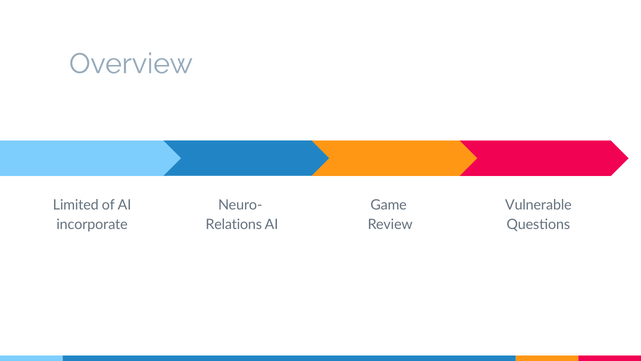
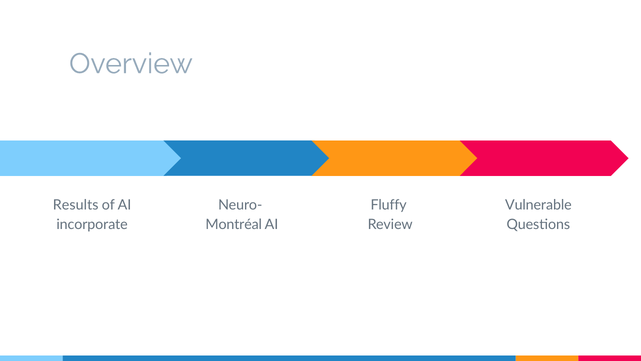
Limited: Limited -> Results
Game: Game -> Fluffy
Relations: Relations -> Montréal
